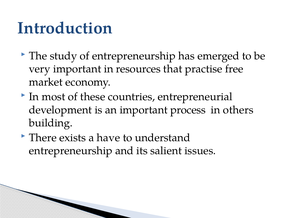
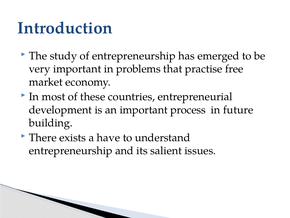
resources: resources -> problems
others: others -> future
